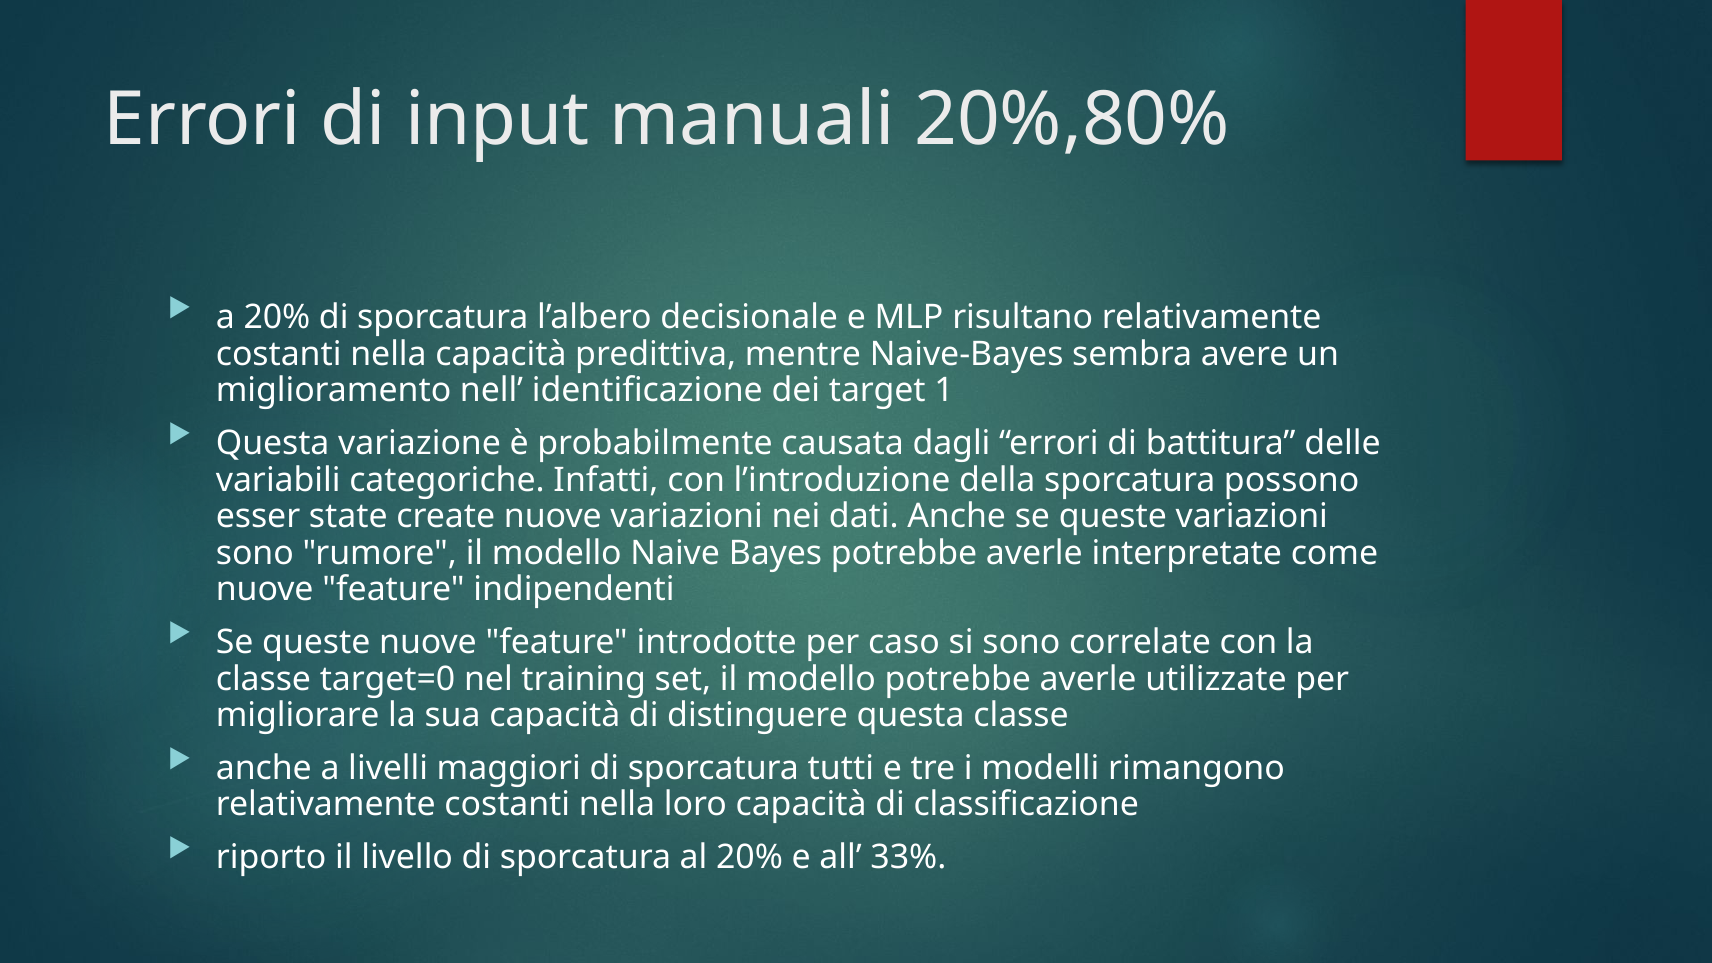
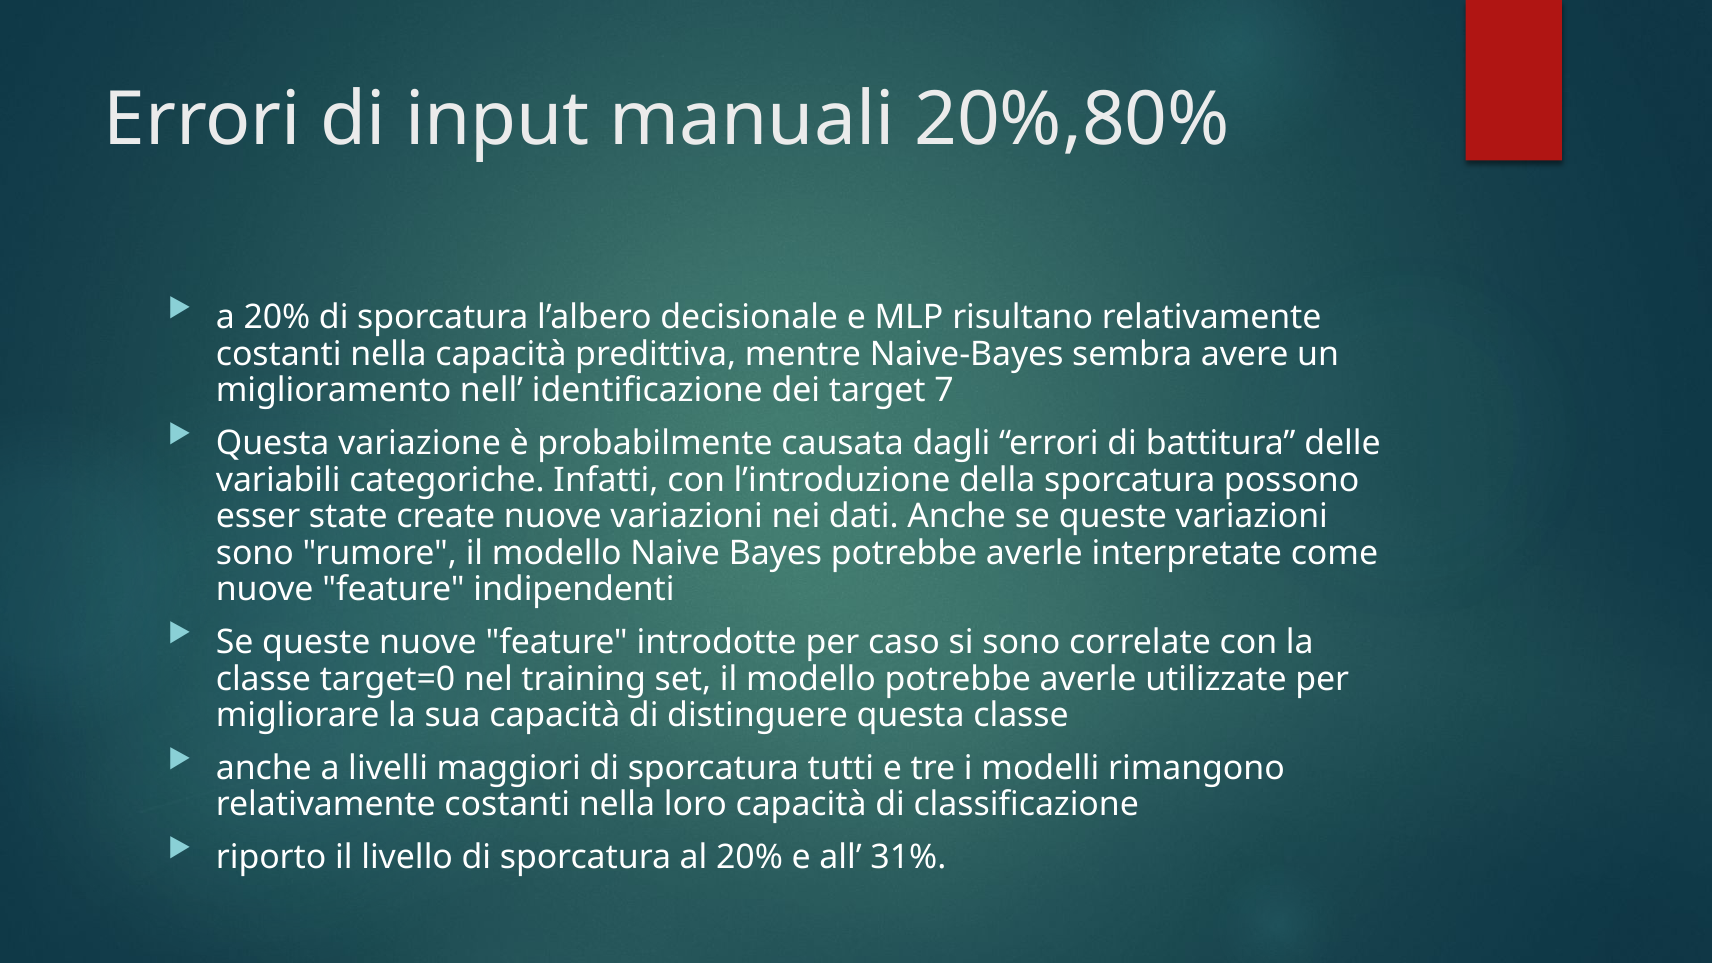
1: 1 -> 7
33%: 33% -> 31%
